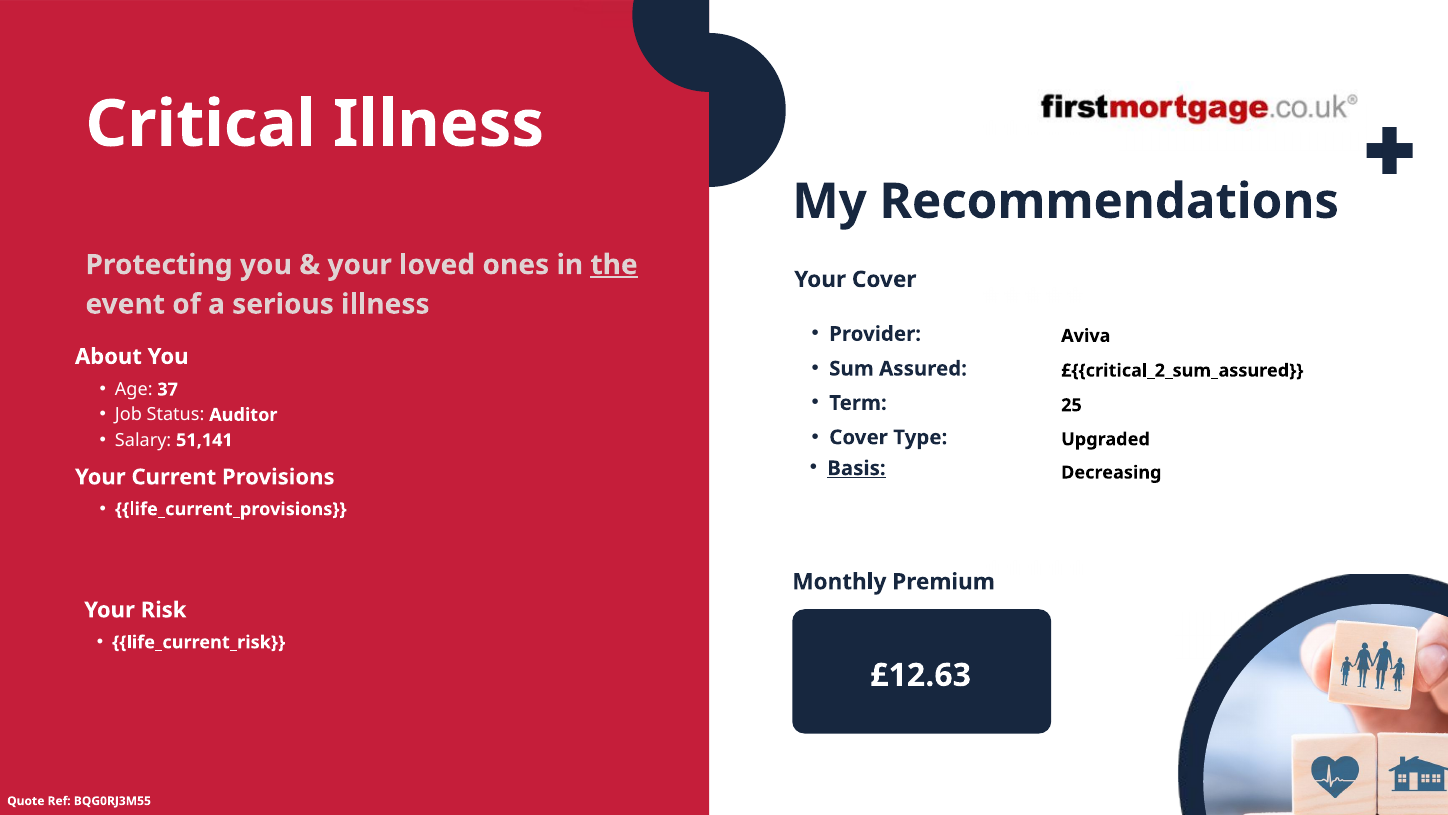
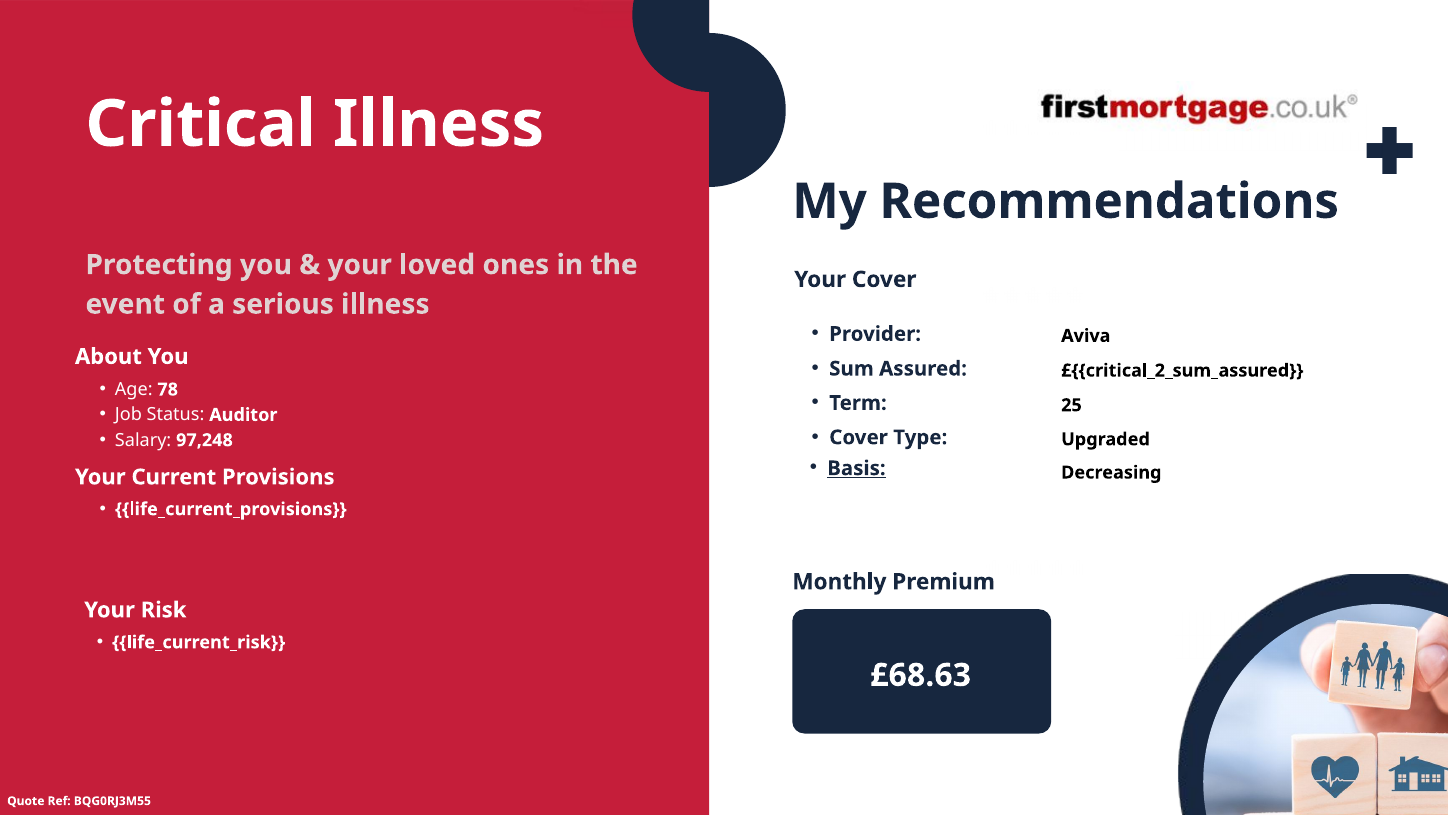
the underline: present -> none
37: 37 -> 78
51,141: 51,141 -> 97,248
£12.63: £12.63 -> £68.63
